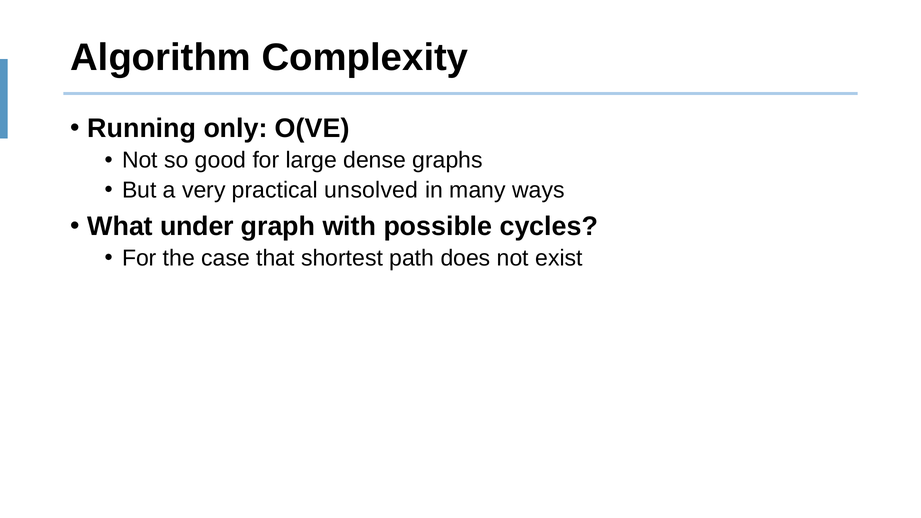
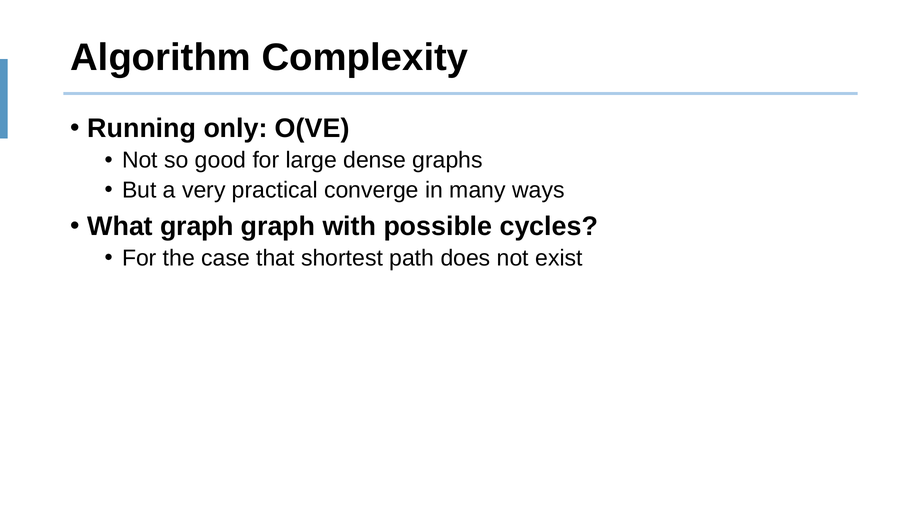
unsolved: unsolved -> converge
What under: under -> graph
